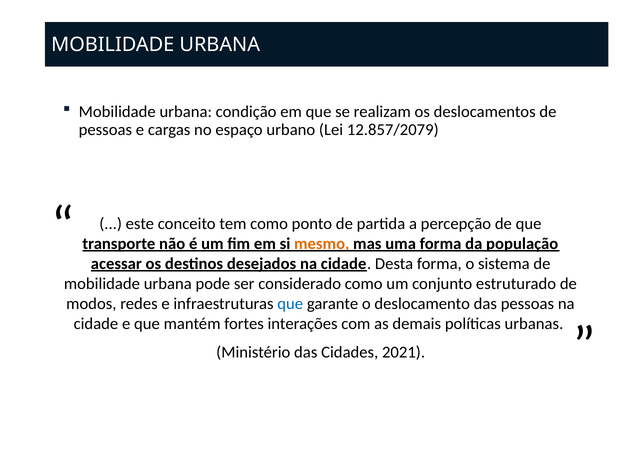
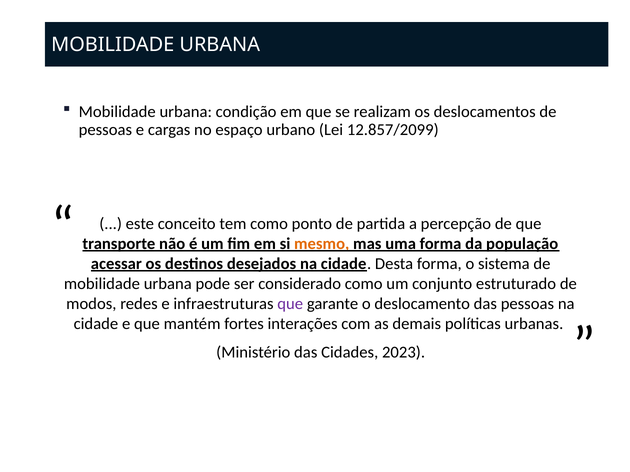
12.857/2079: 12.857/2079 -> 12.857/2099
que at (290, 304) colour: blue -> purple
2021: 2021 -> 2023
